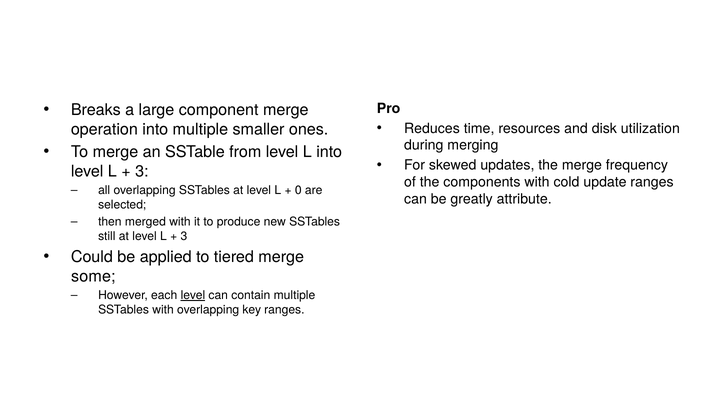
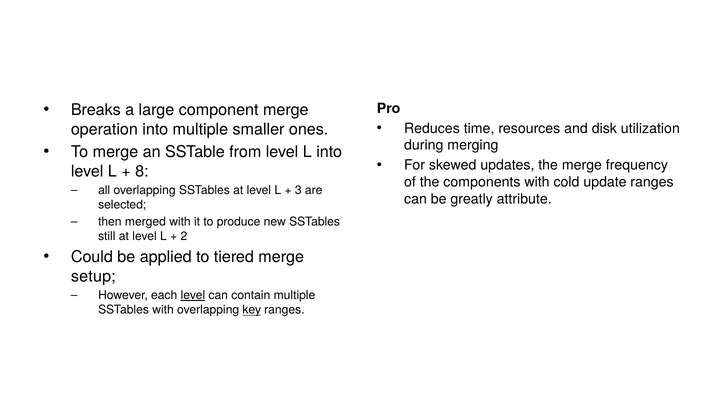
3 at (142, 171): 3 -> 8
0: 0 -> 3
3 at (184, 236): 3 -> 2
some: some -> setup
key underline: none -> present
